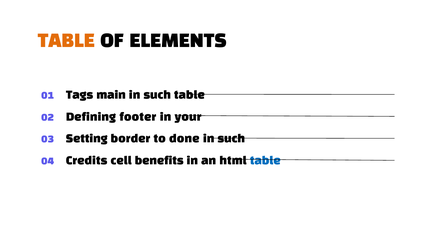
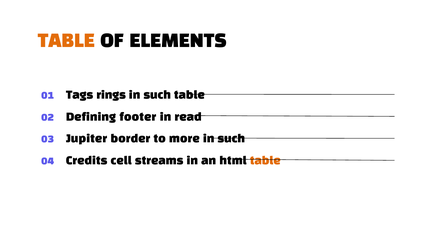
main: main -> rings
your: your -> read
Setting: Setting -> Jupiter
done: done -> more
benefits: benefits -> streams
table at (265, 161) colour: blue -> orange
